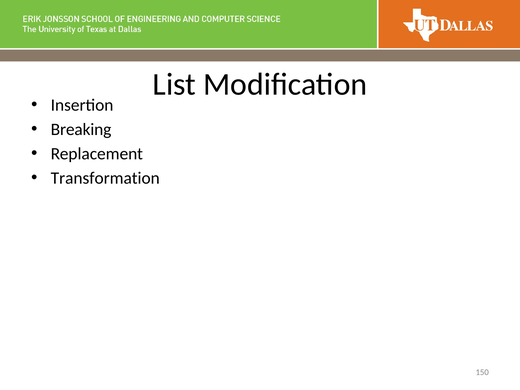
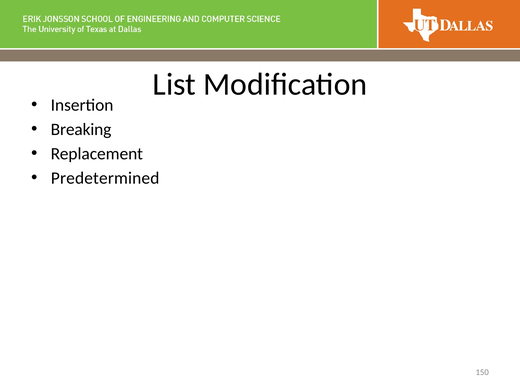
Transformation: Transformation -> Predetermined
